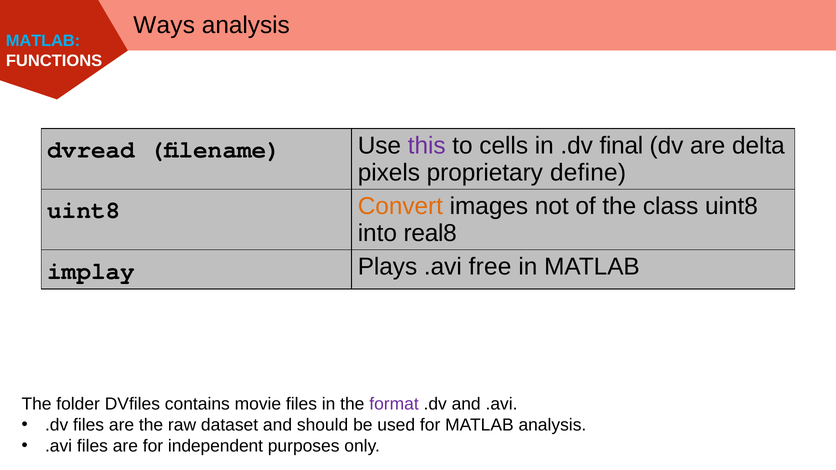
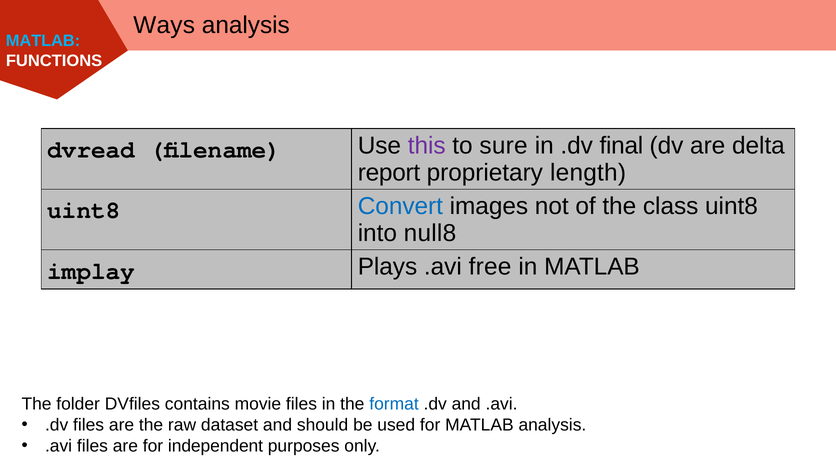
cells: cells -> sure
pixels: pixels -> report
define: define -> length
Convert colour: orange -> blue
real8: real8 -> null8
format colour: purple -> blue
